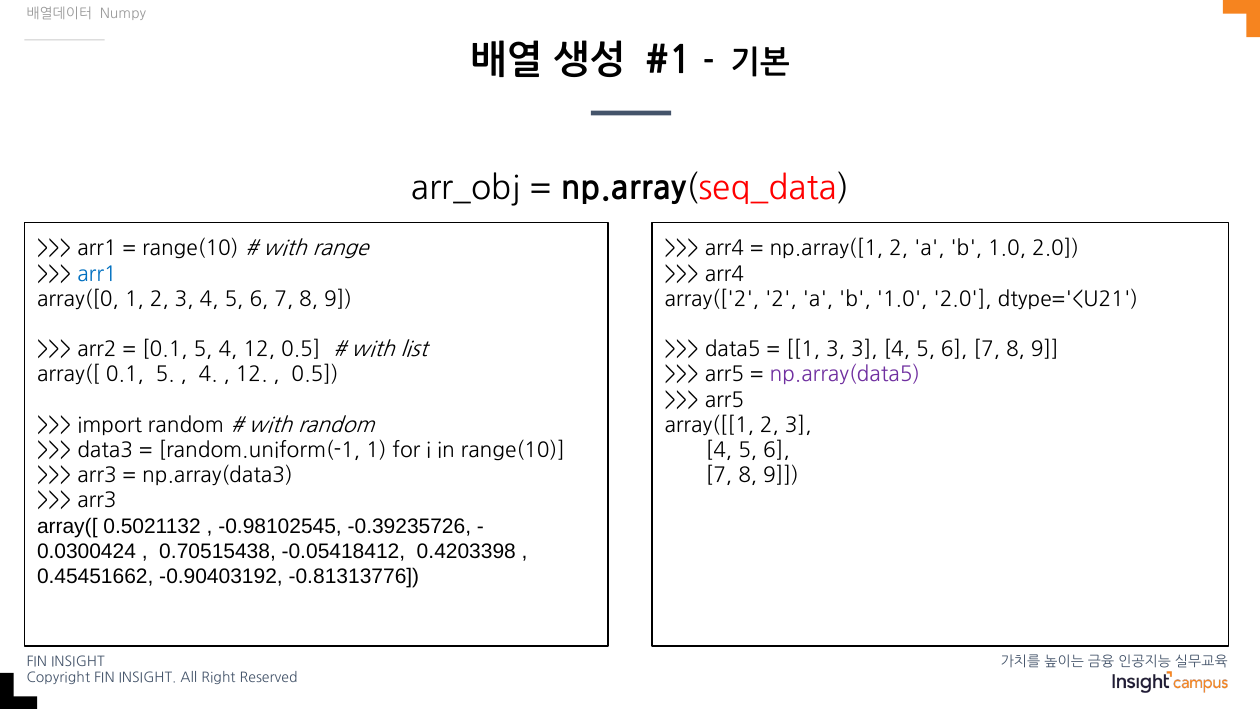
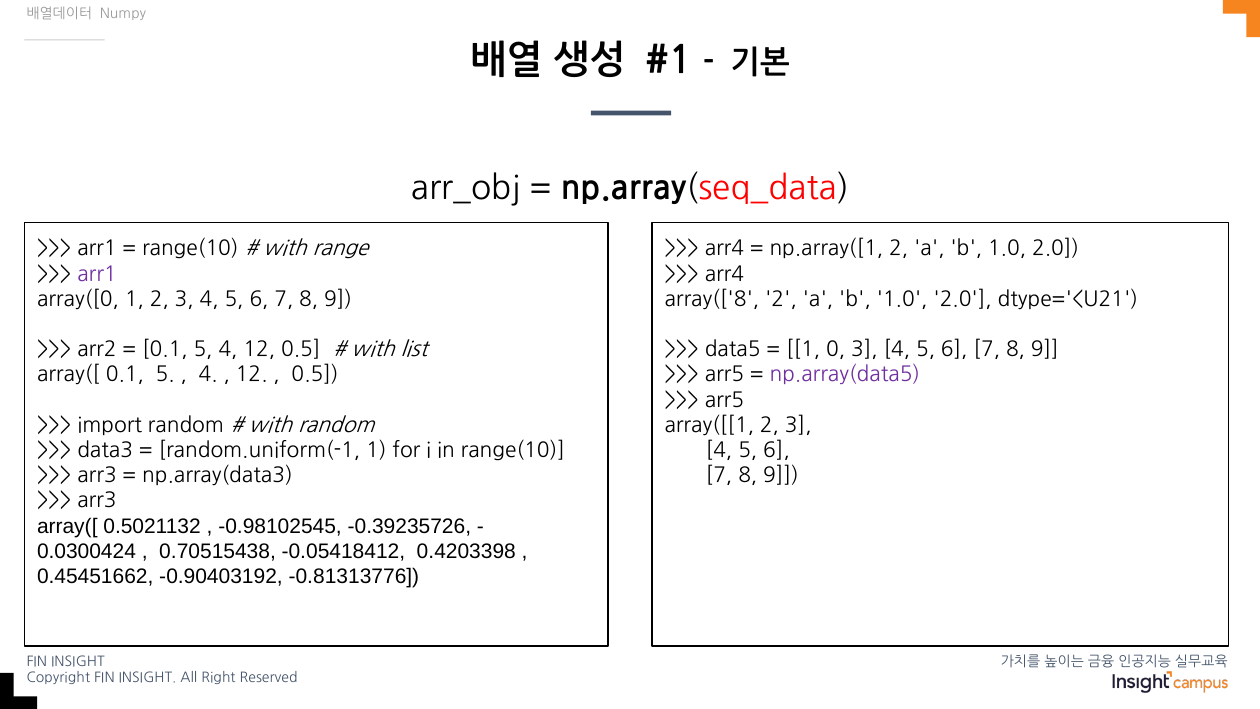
arr1 at (97, 274) colour: blue -> purple
array(['2: array(['2 -> array(['8
1 3: 3 -> 0
